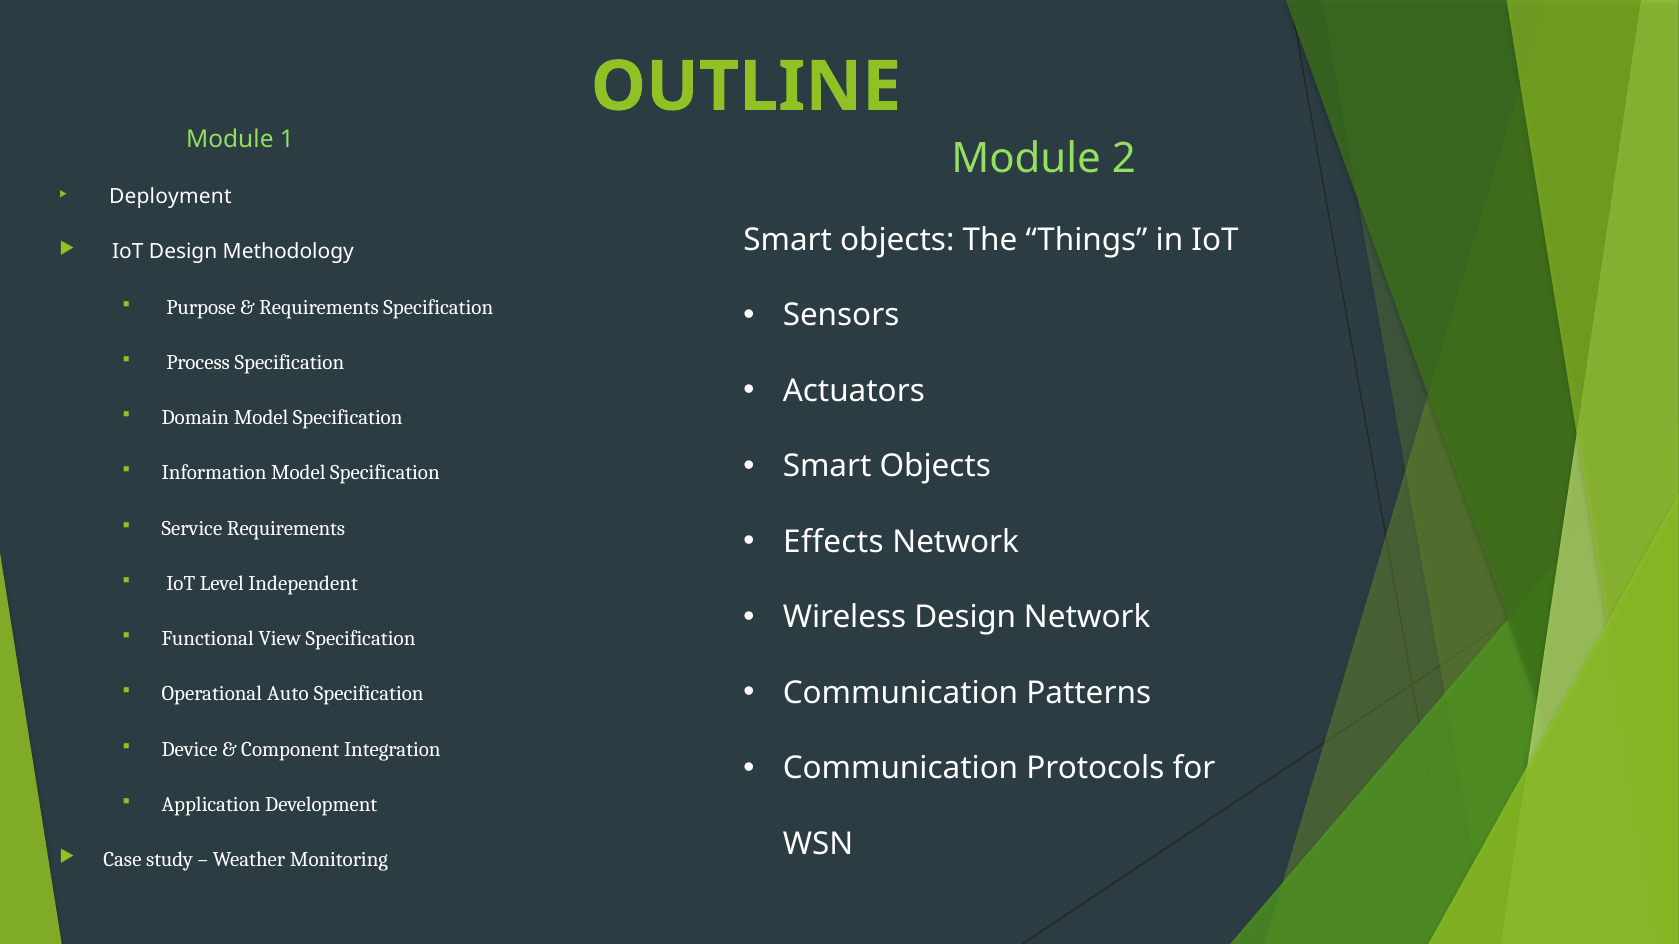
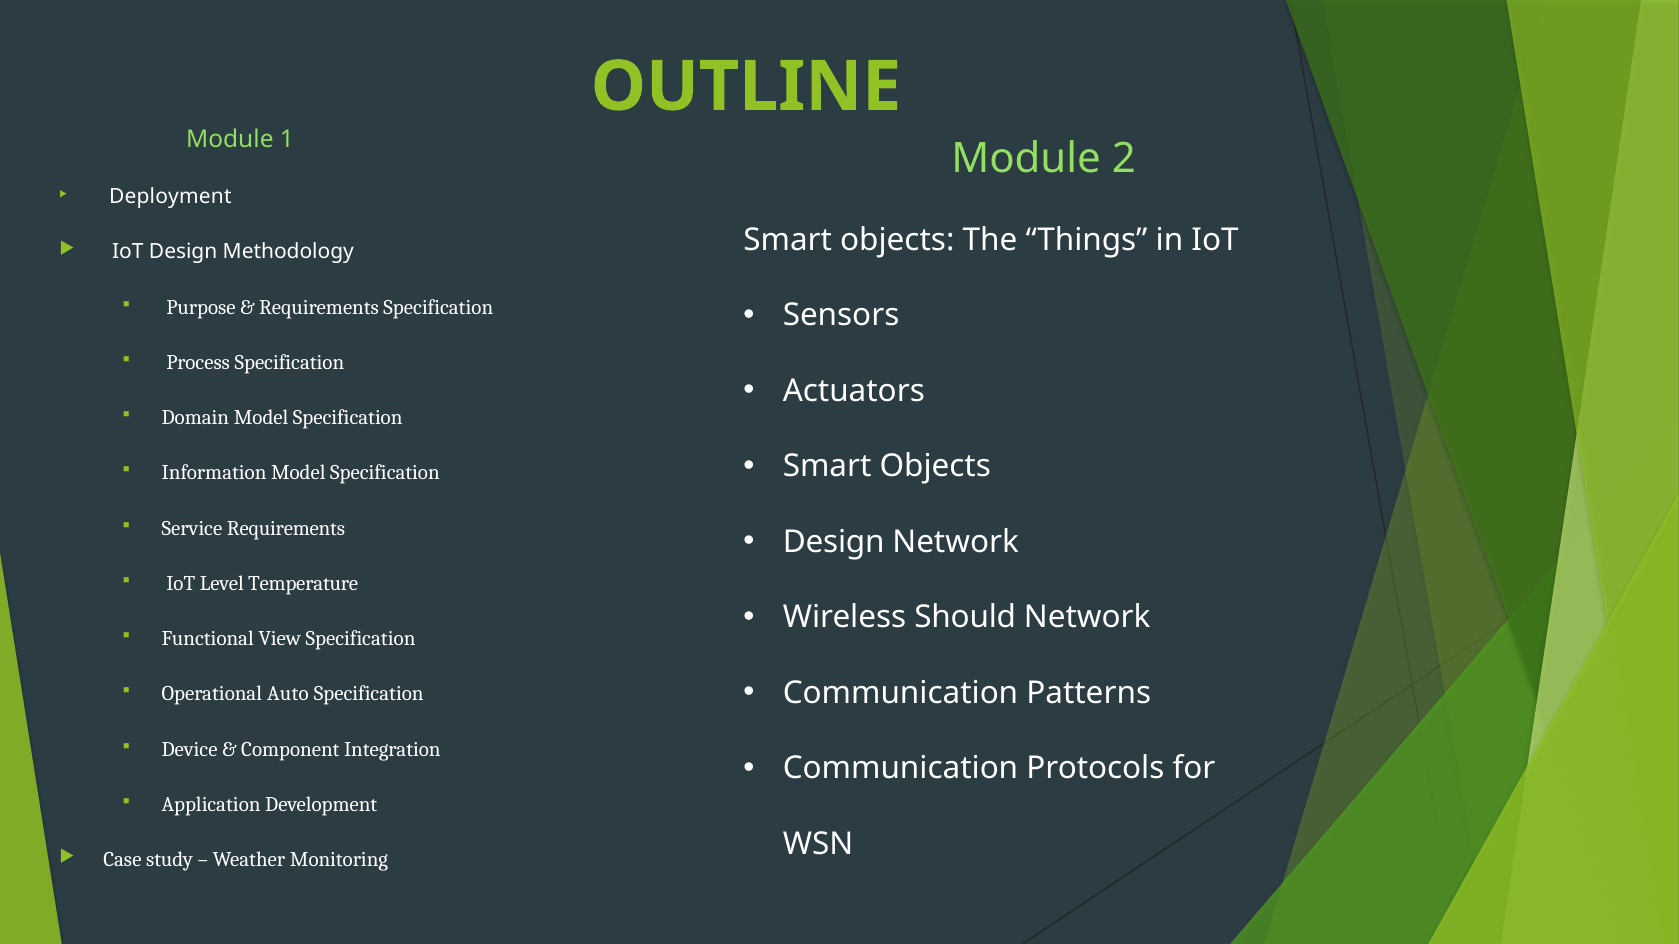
Effects at (833, 542): Effects -> Design
Independent: Independent -> Temperature
Wireless Design: Design -> Should
